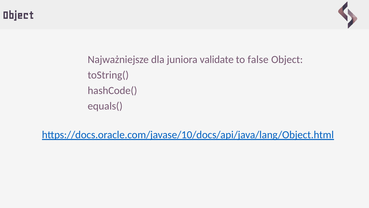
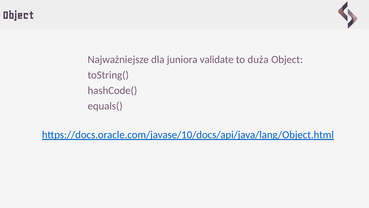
false: false -> duża
